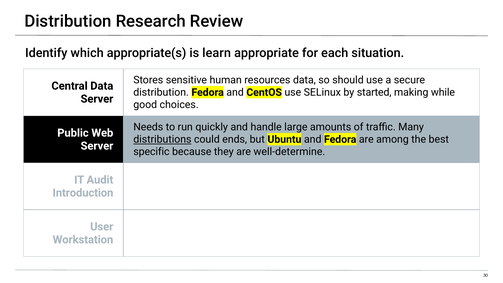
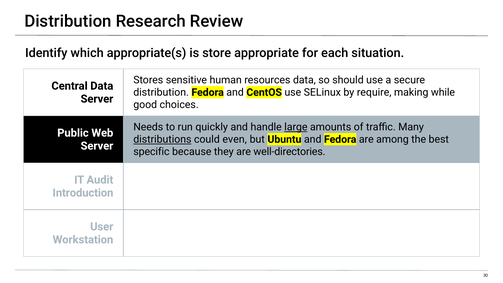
learn: learn -> store
started: started -> require
large underline: none -> present
ends: ends -> even
well-determine: well-determine -> well-directories
